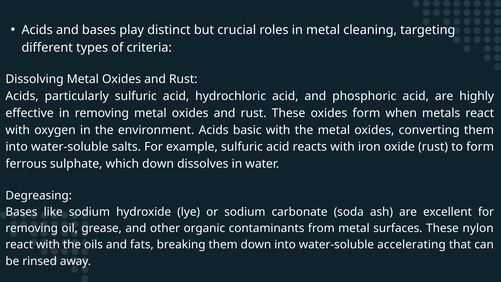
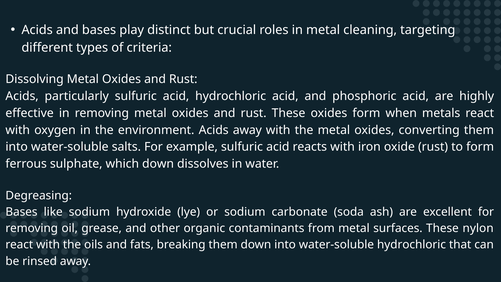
Acids basic: basic -> away
water-soluble accelerating: accelerating -> hydrochloric
